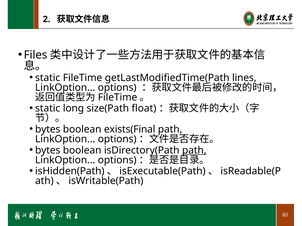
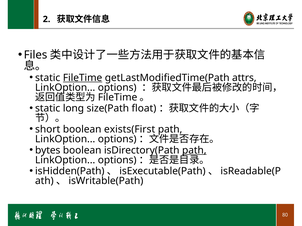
FileTime at (83, 78) underline: none -> present
lines: lines -> attrs
bytes at (48, 130): bytes -> short
exists(Final: exists(Final -> exists(First
